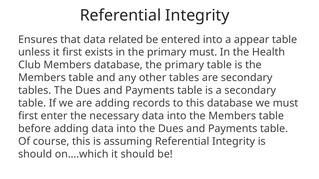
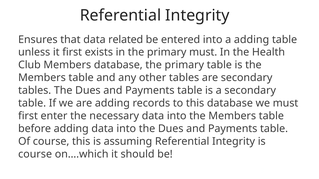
a appear: appear -> adding
should at (35, 154): should -> course
